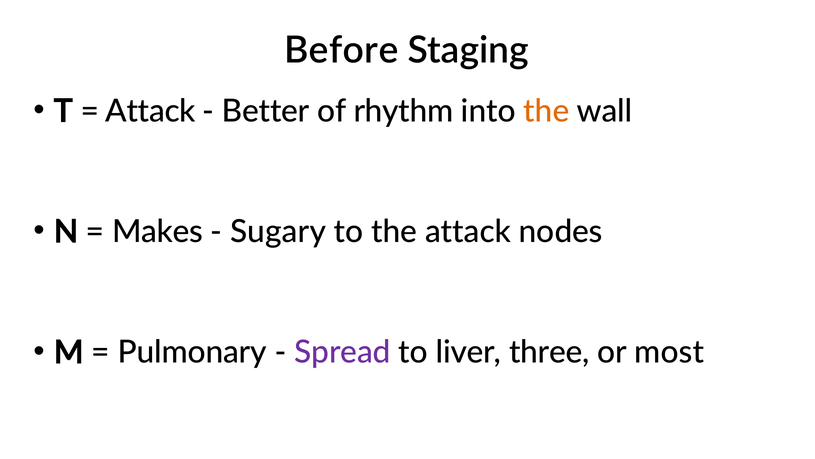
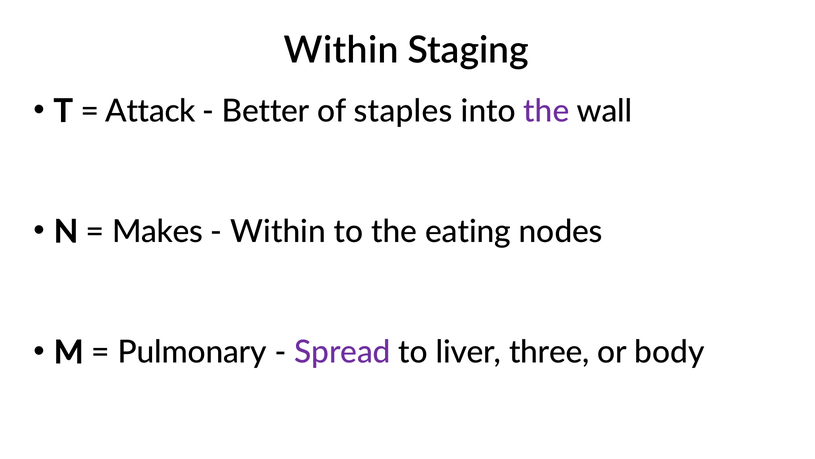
Before at (341, 50): Before -> Within
rhythm: rhythm -> staples
the at (546, 111) colour: orange -> purple
Sugary at (278, 231): Sugary -> Within
the attack: attack -> eating
most: most -> body
